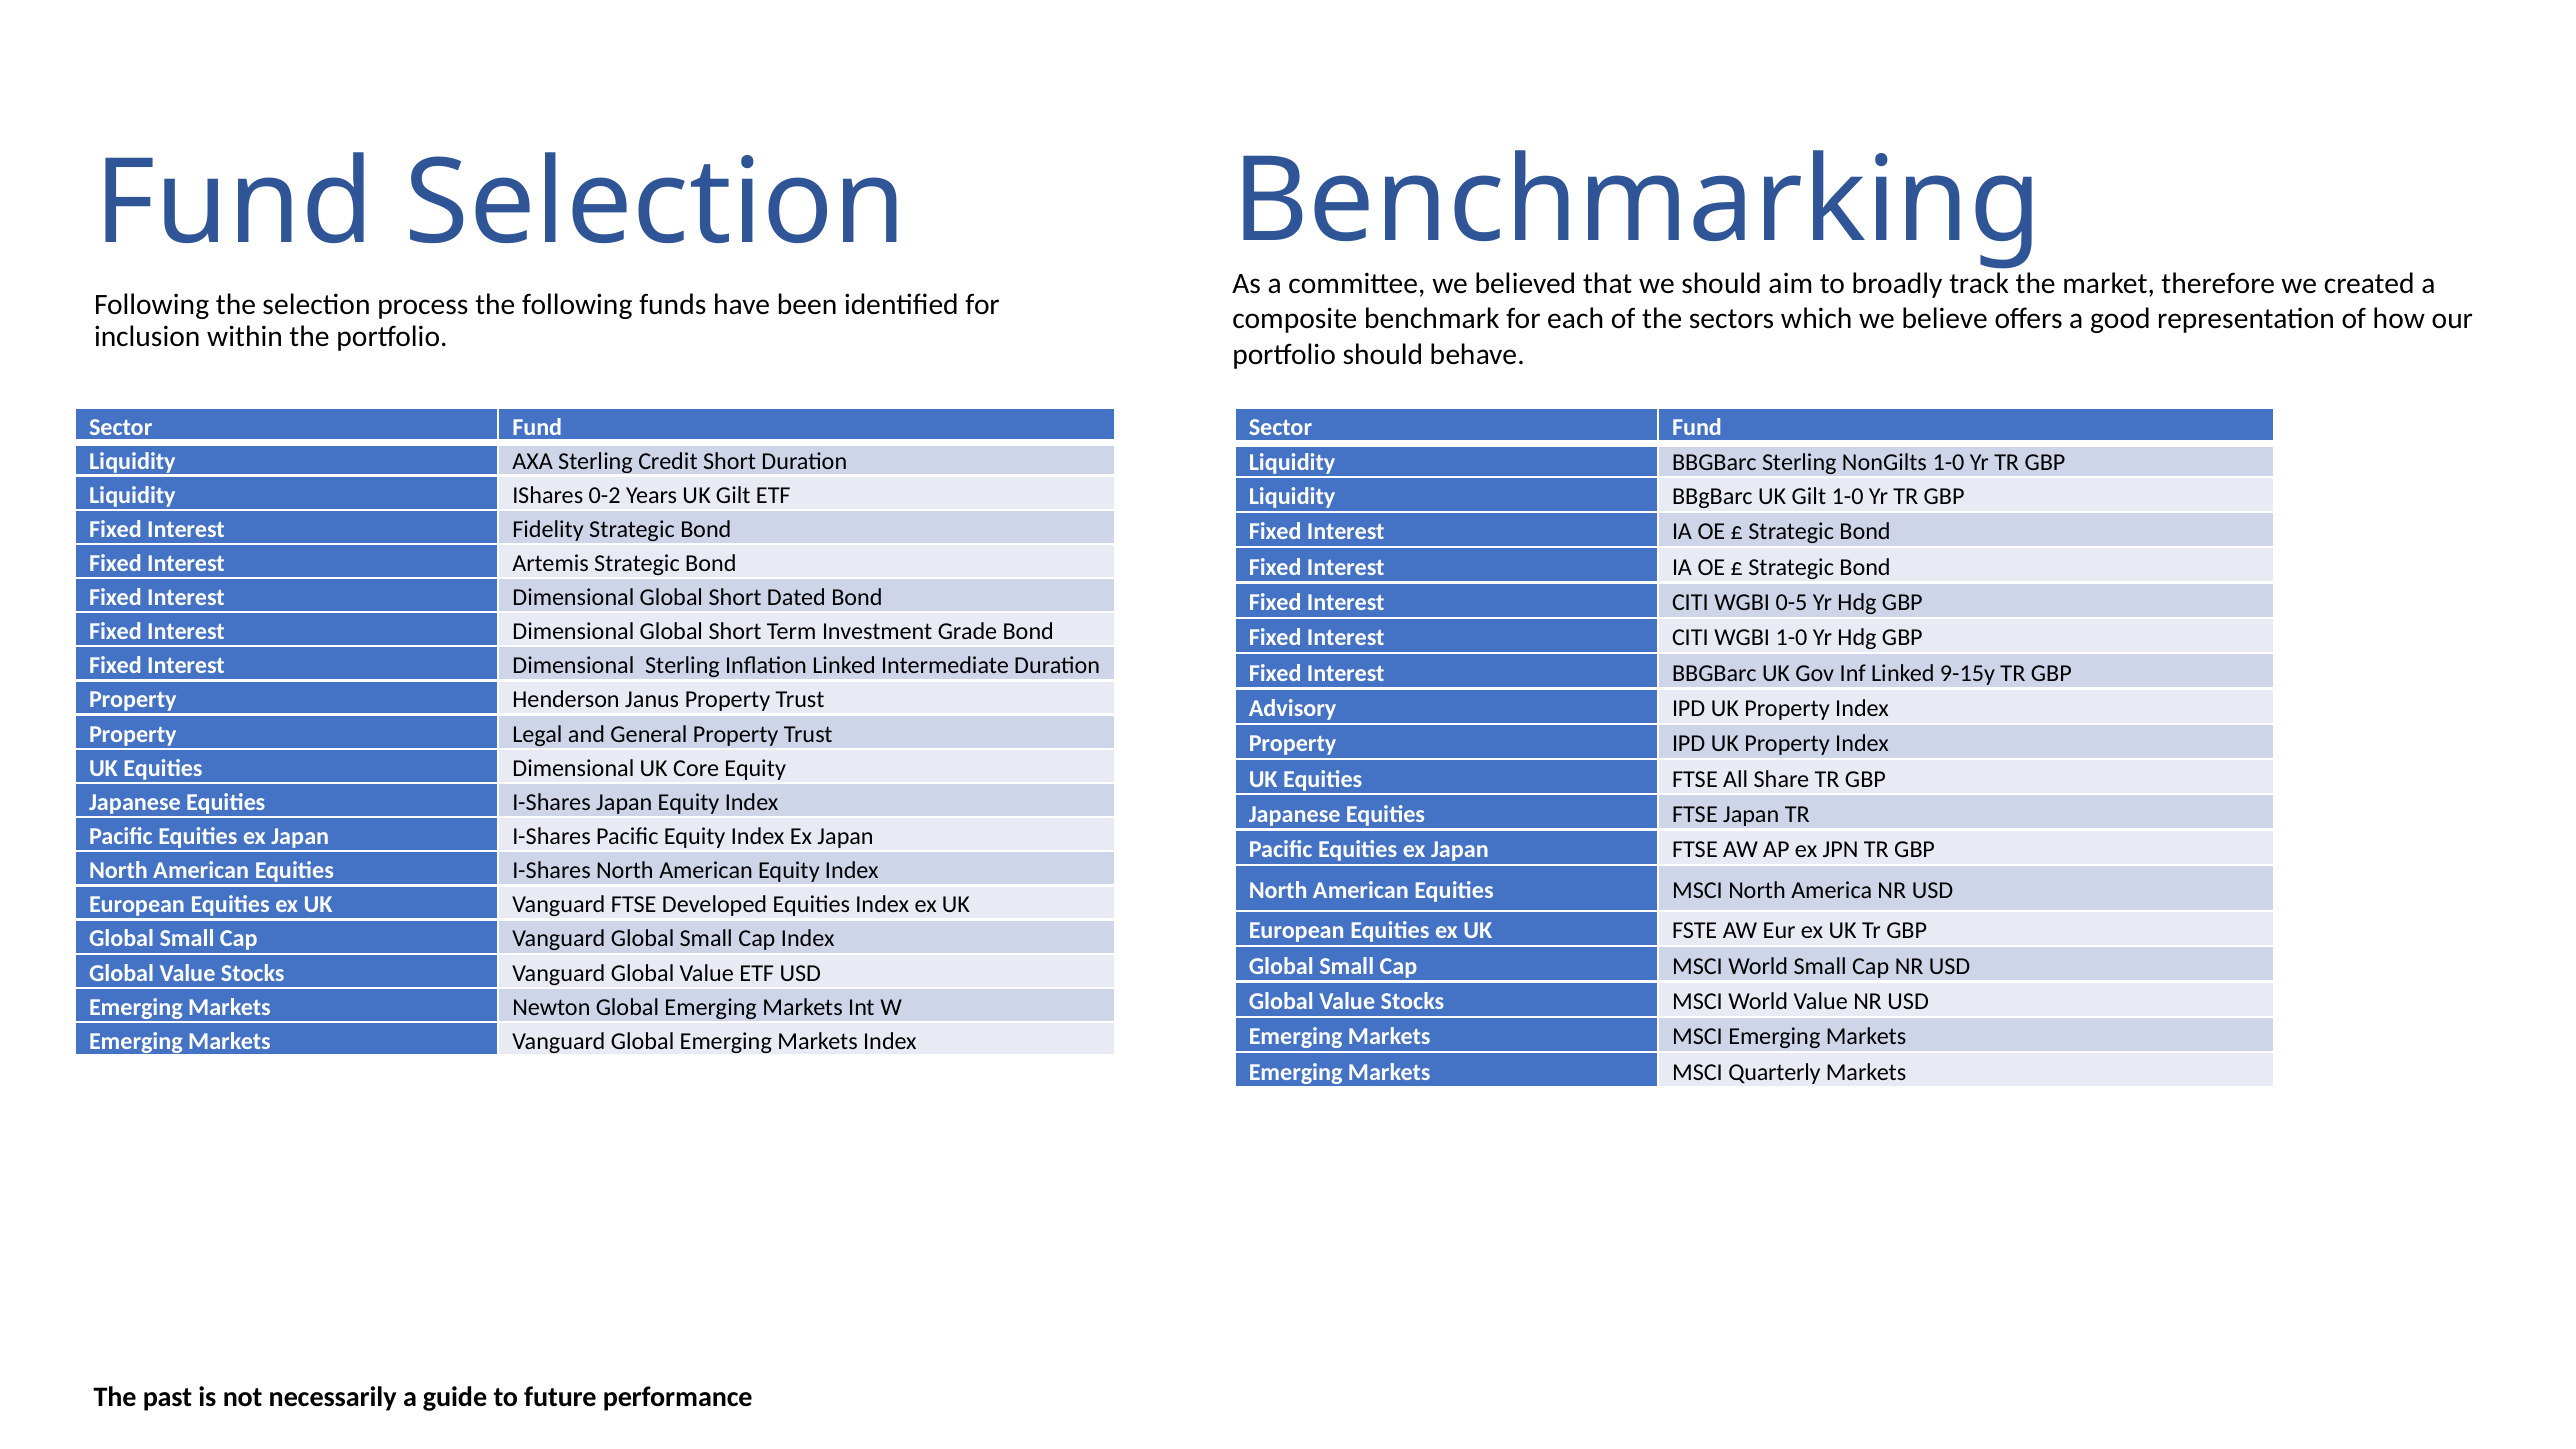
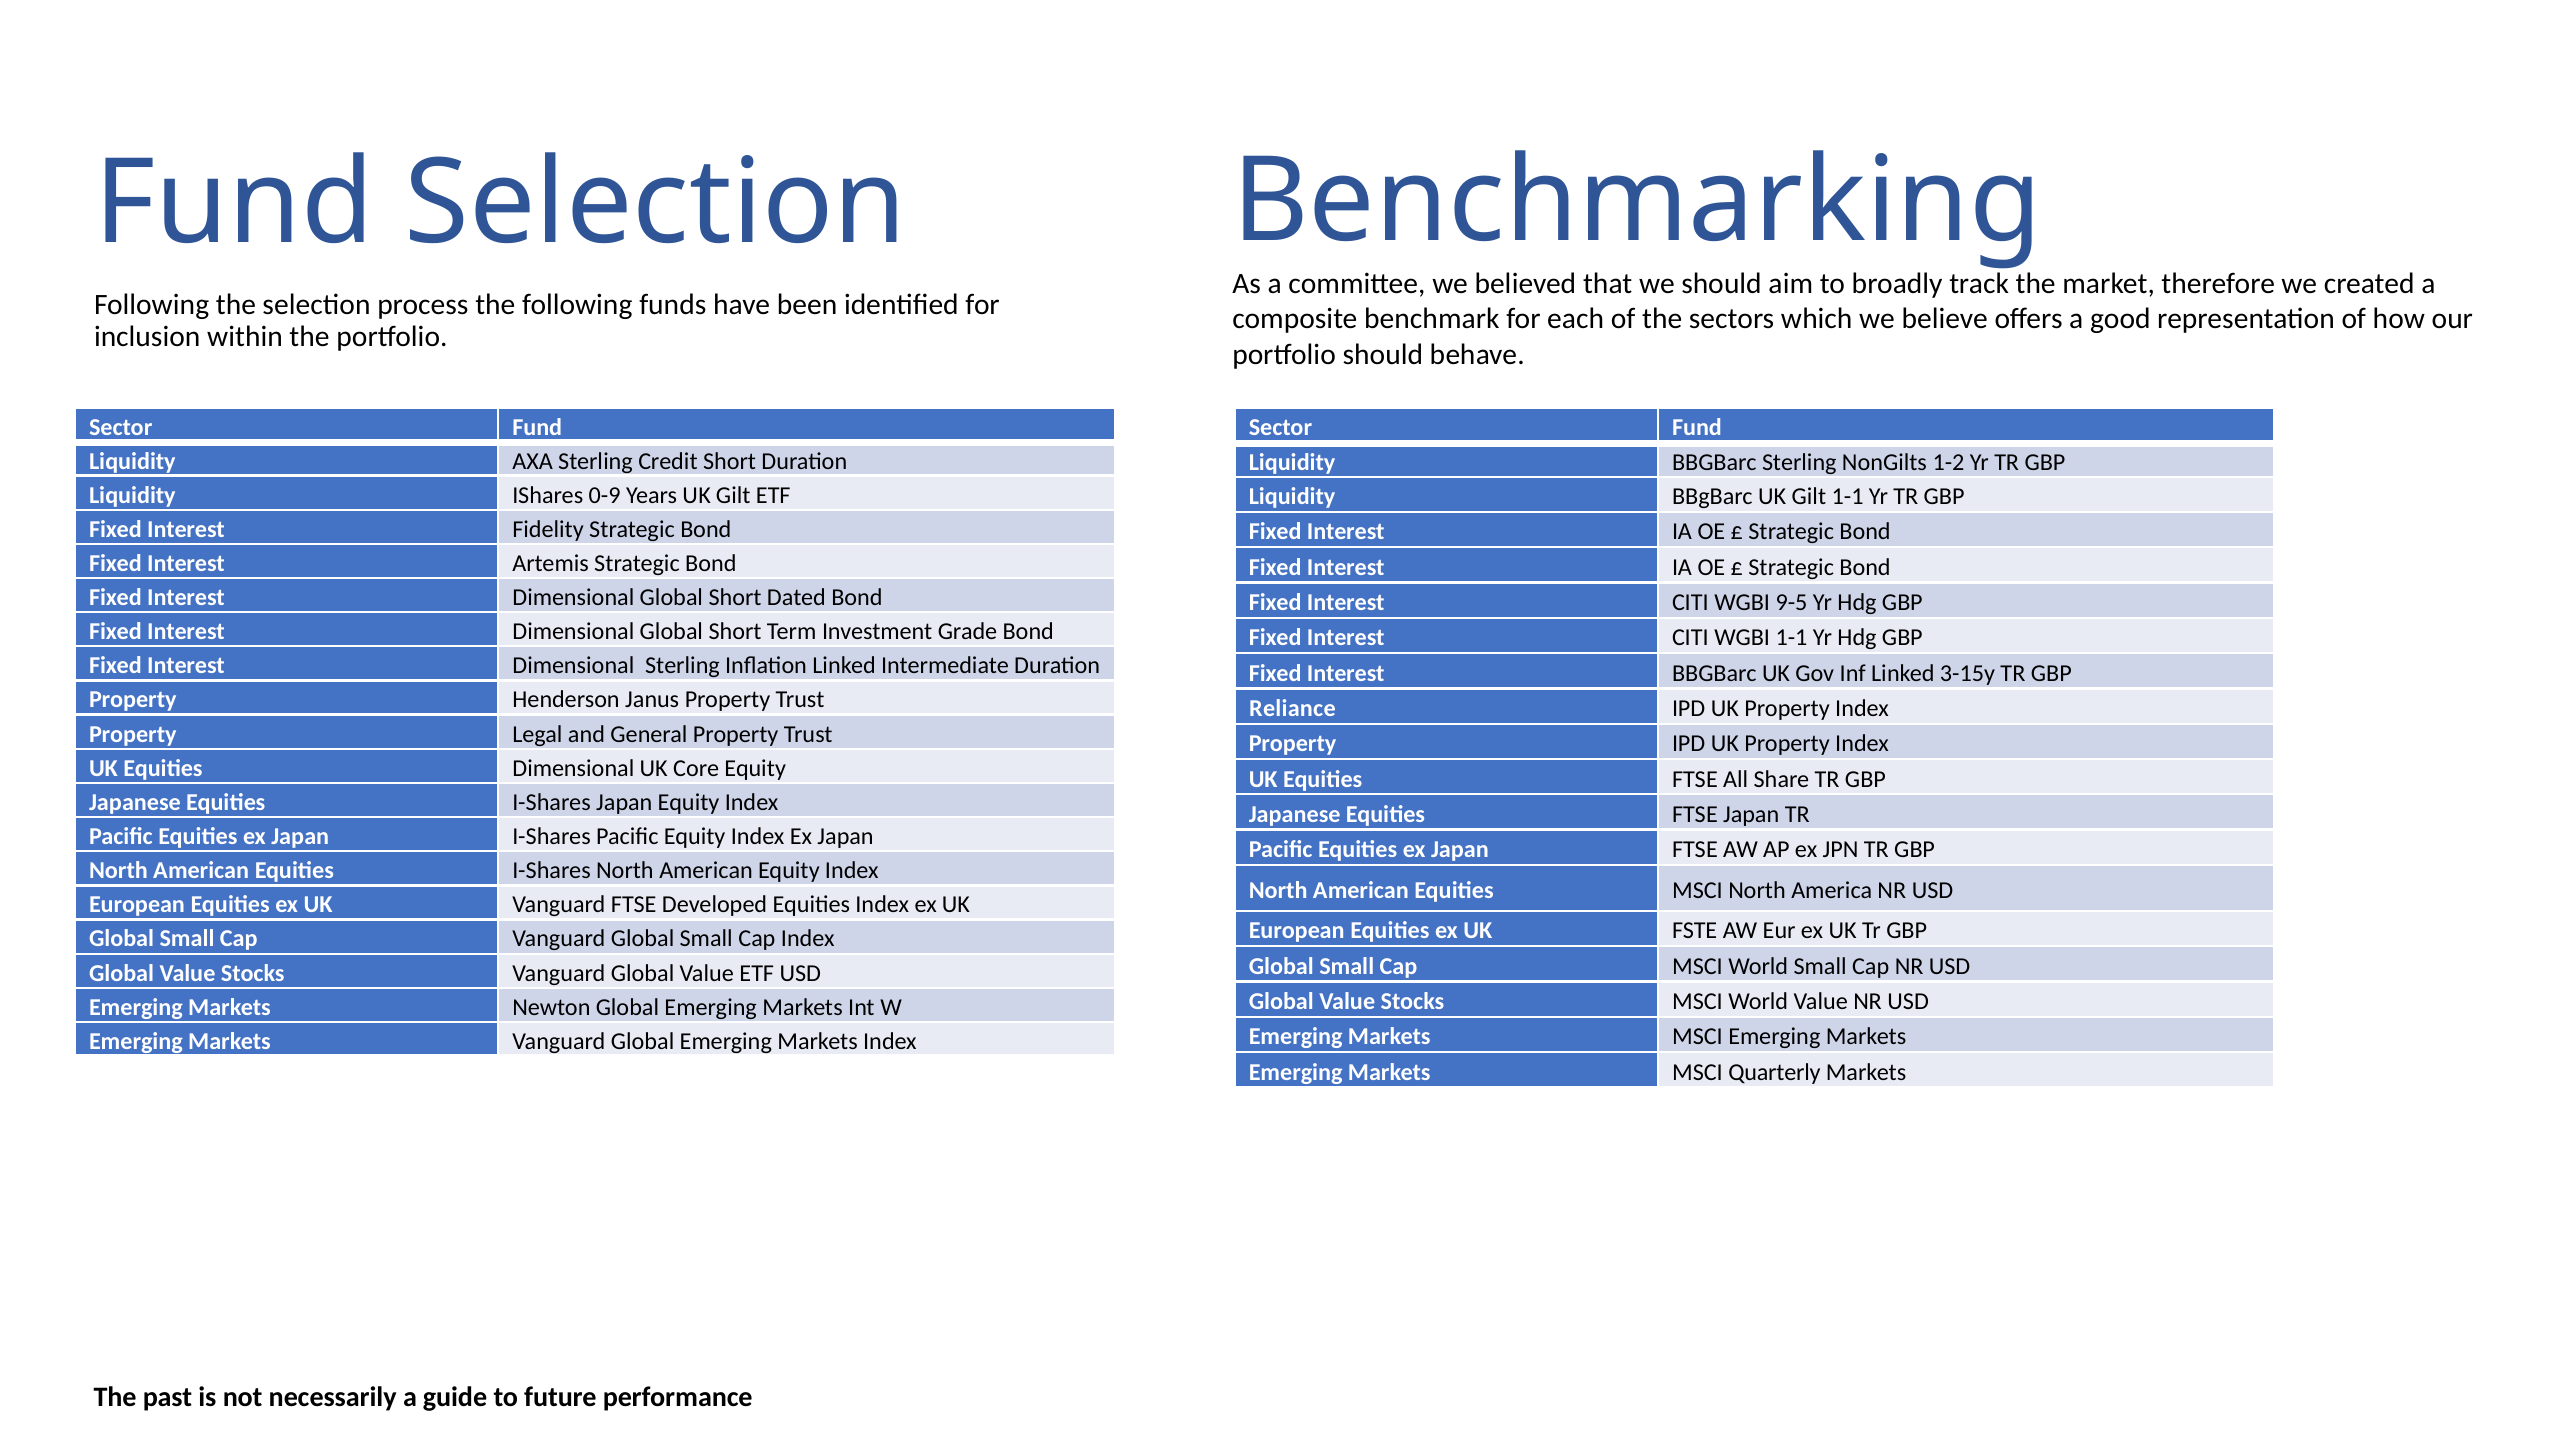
NonGilts 1-0: 1-0 -> 1-2
0-2: 0-2 -> 0-9
Gilt 1-0: 1-0 -> 1-1
0-5: 0-5 -> 9-5
WGBI 1-0: 1-0 -> 1-1
9-15y: 9-15y -> 3-15y
Advisory: Advisory -> Reliance
